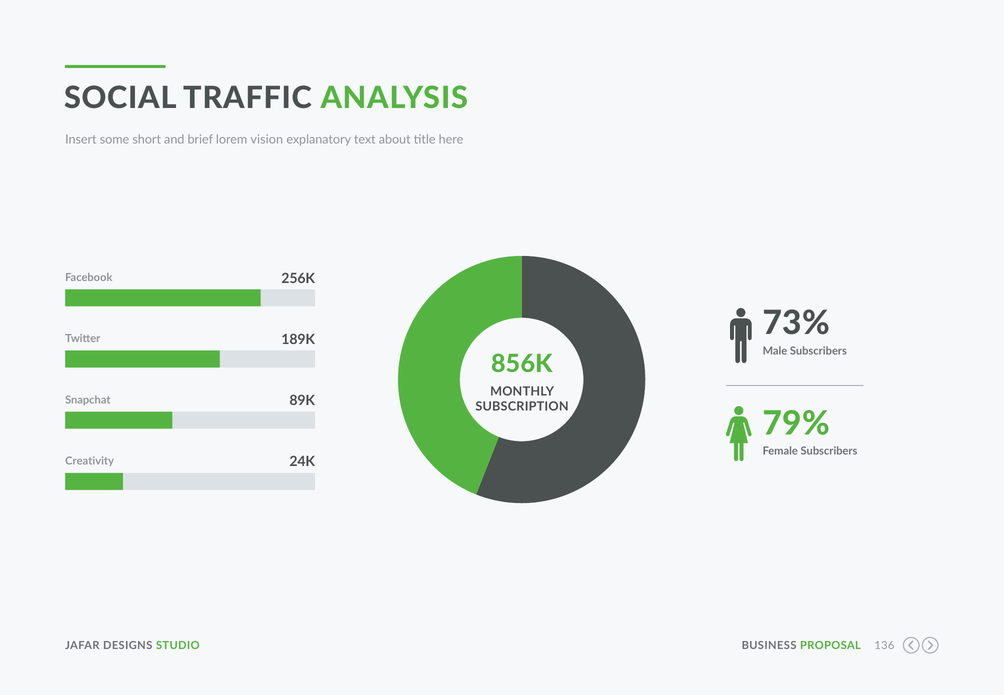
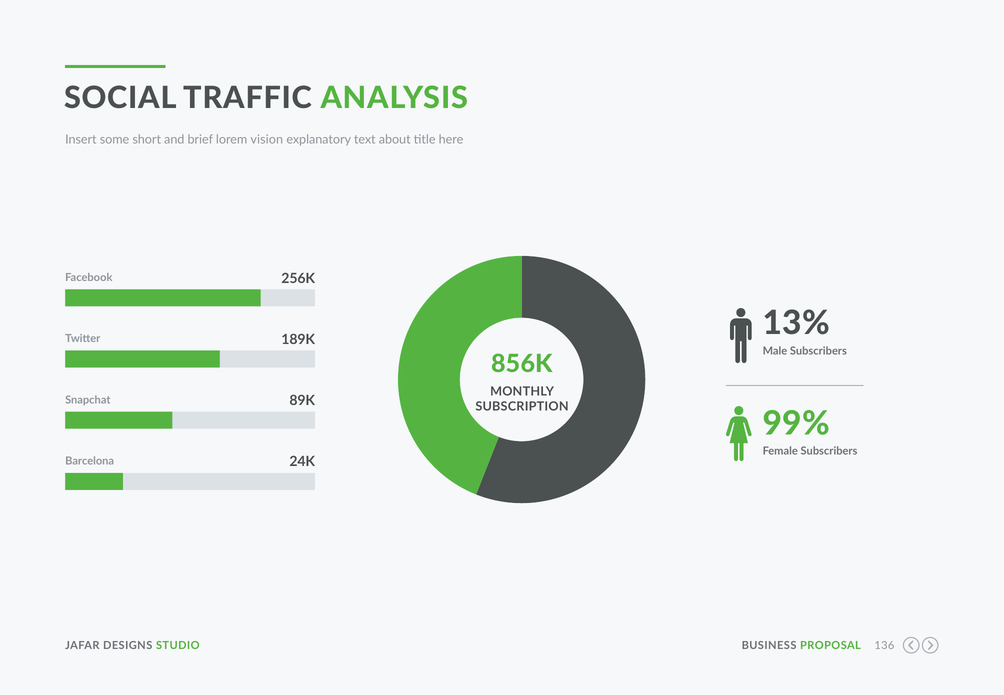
73%: 73% -> 13%
79%: 79% -> 99%
Creativity: Creativity -> Barcelona
